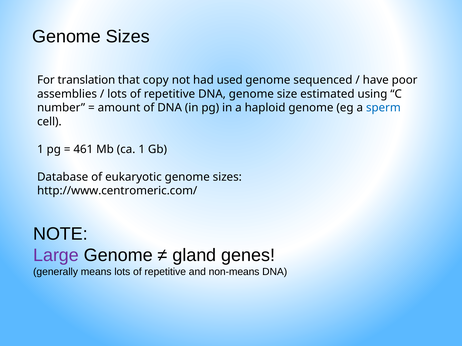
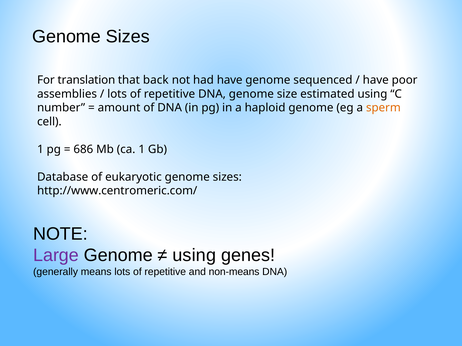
copy: copy -> back
had used: used -> have
sperm colour: blue -> orange
461: 461 -> 686
gland at (194, 256): gland -> using
